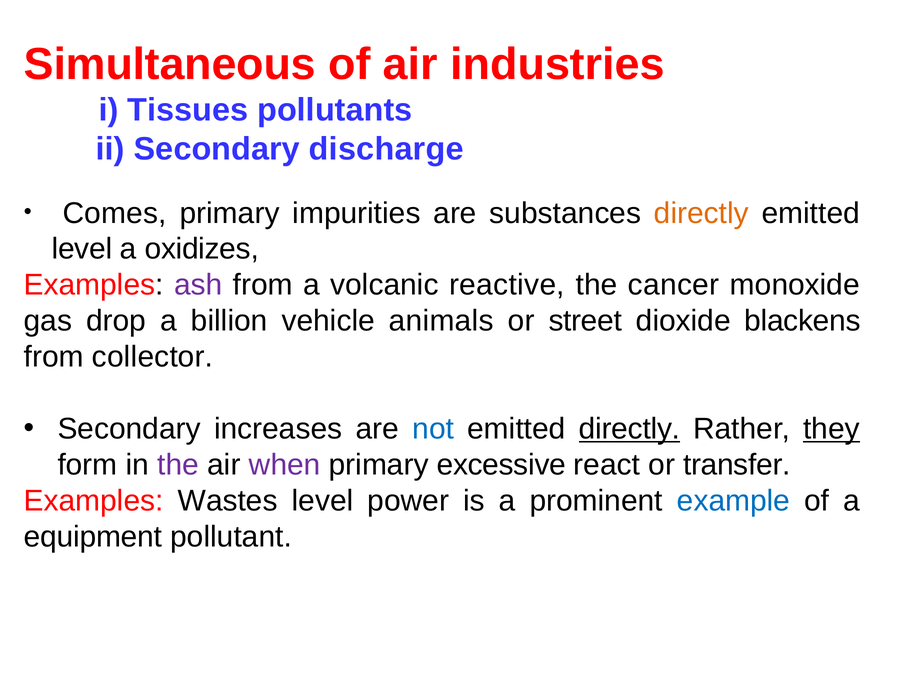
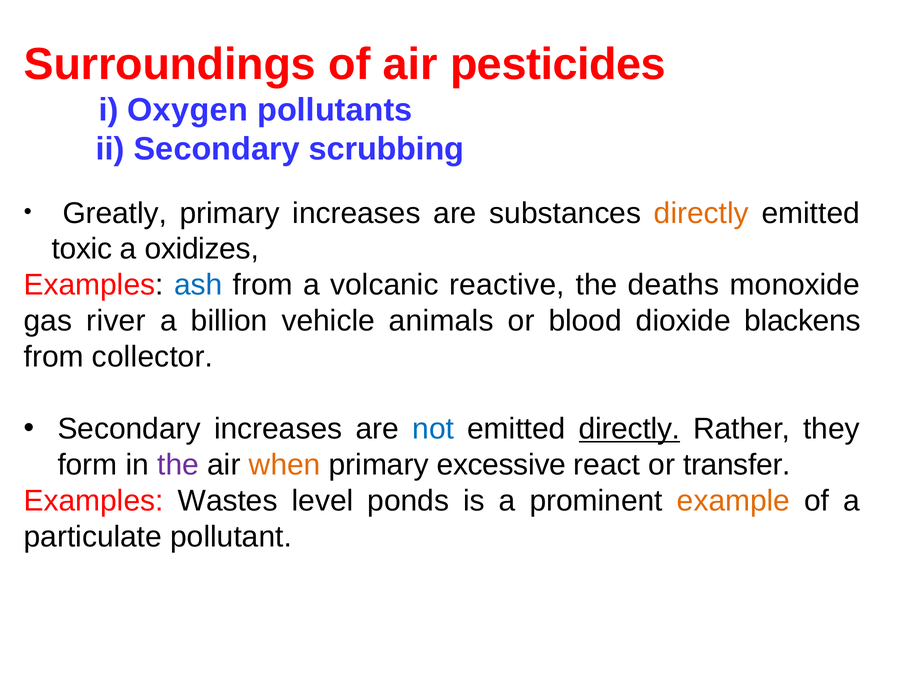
Simultaneous: Simultaneous -> Surroundings
industries: industries -> pesticides
Tissues: Tissues -> Oxygen
discharge: discharge -> scrubbing
Comes: Comes -> Greatly
primary impurities: impurities -> increases
level at (82, 249): level -> toxic
ash colour: purple -> blue
cancer: cancer -> deaths
drop: drop -> river
street: street -> blood
they underline: present -> none
when colour: purple -> orange
power: power -> ponds
example colour: blue -> orange
equipment: equipment -> particulate
